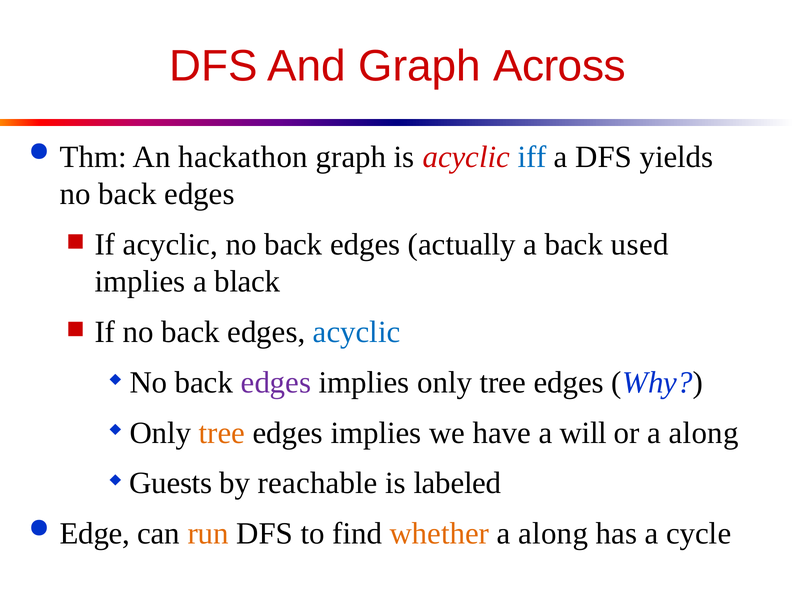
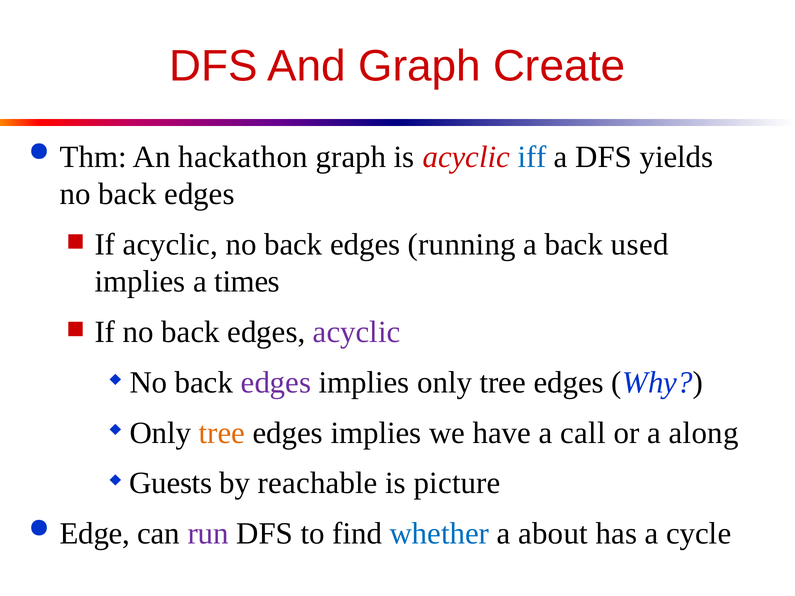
Across: Across -> Create
actually: actually -> running
black: black -> times
acyclic at (357, 332) colour: blue -> purple
will: will -> call
labeled: labeled -> picture
run colour: orange -> purple
whether colour: orange -> blue
along at (553, 534): along -> about
